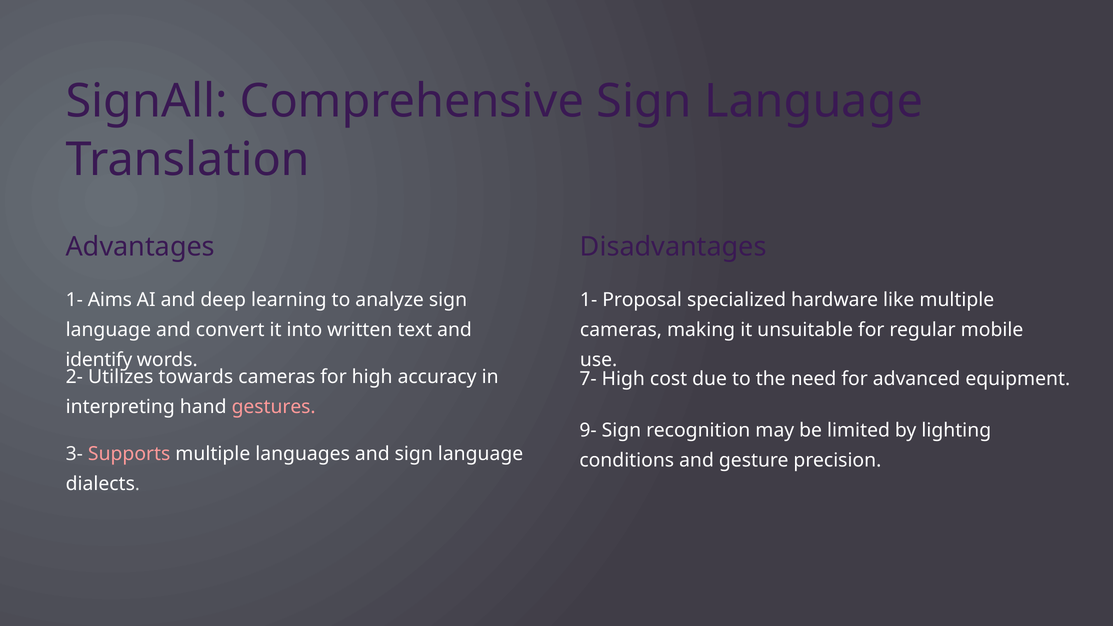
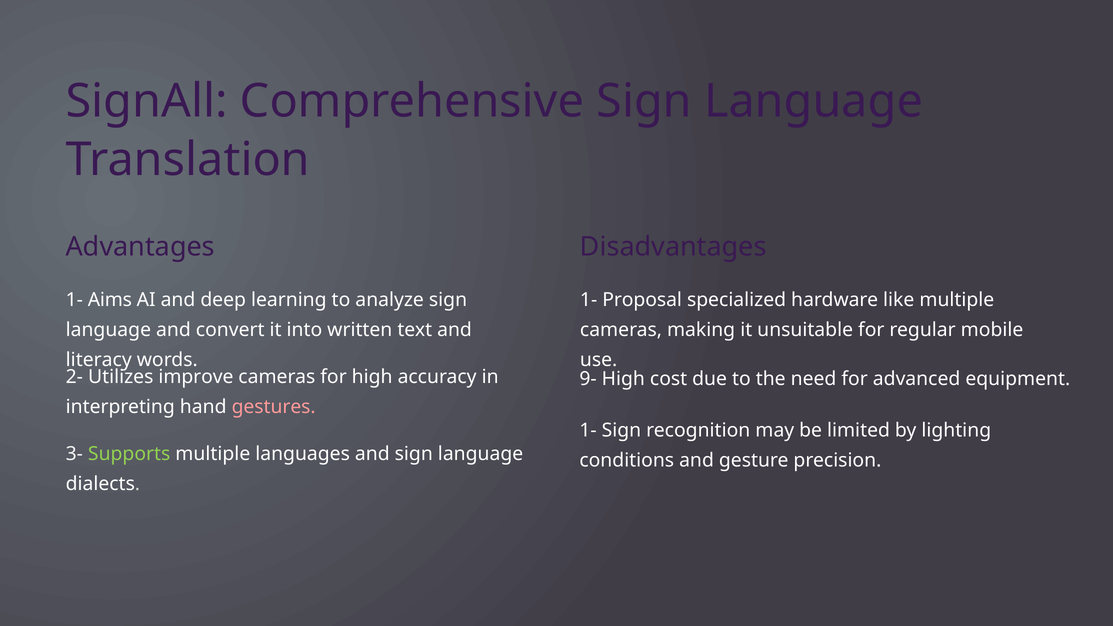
identify: identify -> literacy
towards: towards -> improve
7-: 7- -> 9-
9- at (588, 430): 9- -> 1-
Supports colour: pink -> light green
